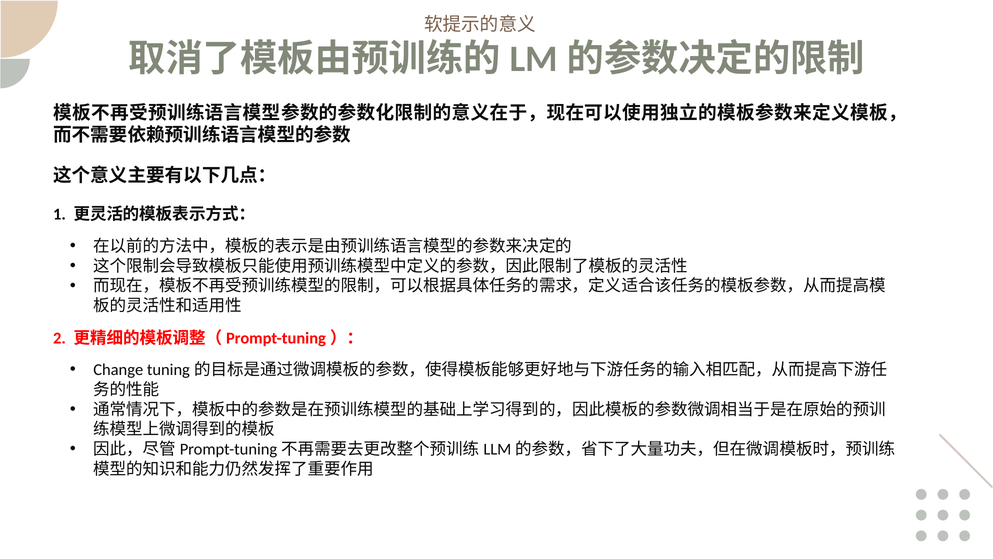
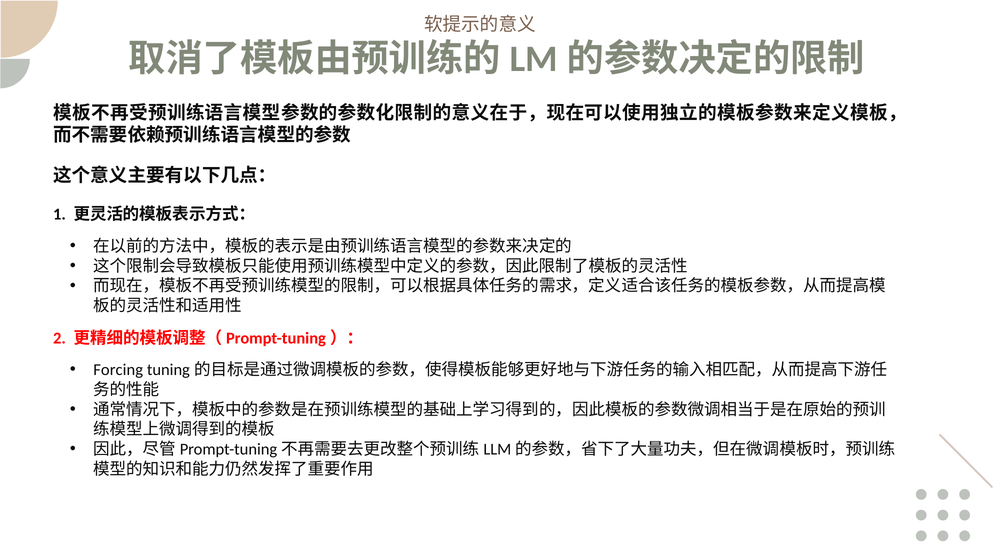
Change: Change -> Forcing
